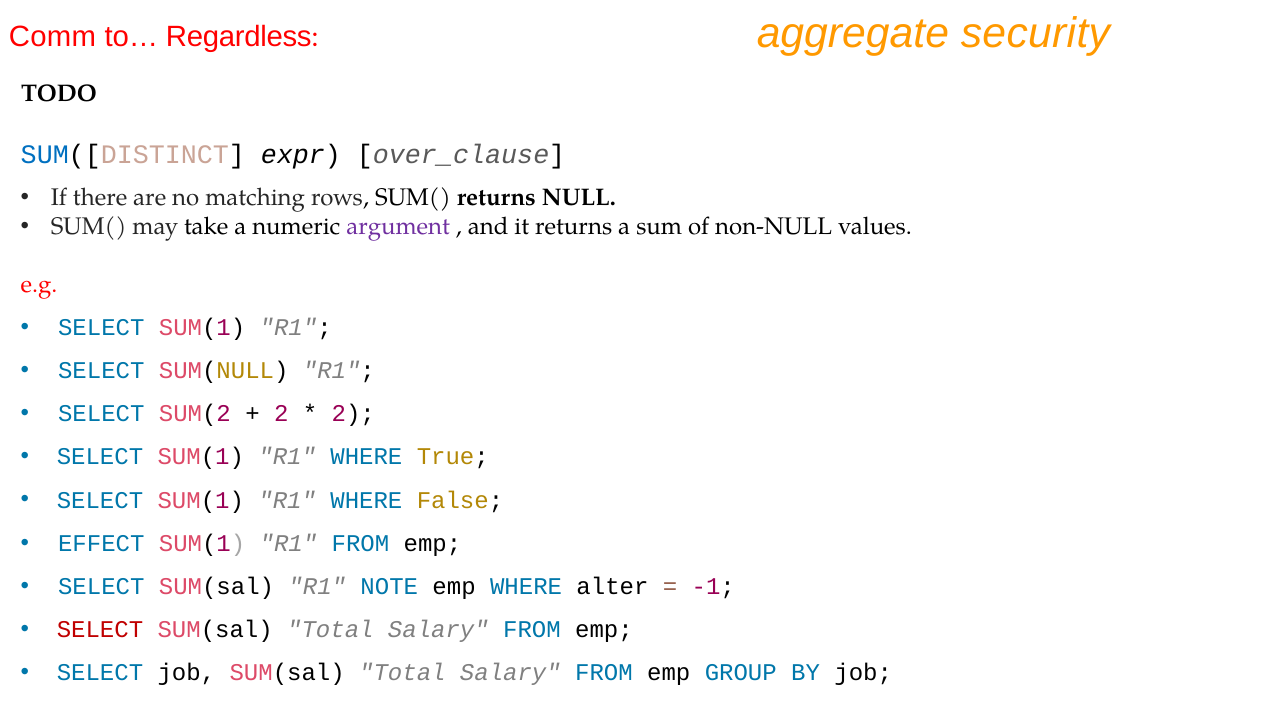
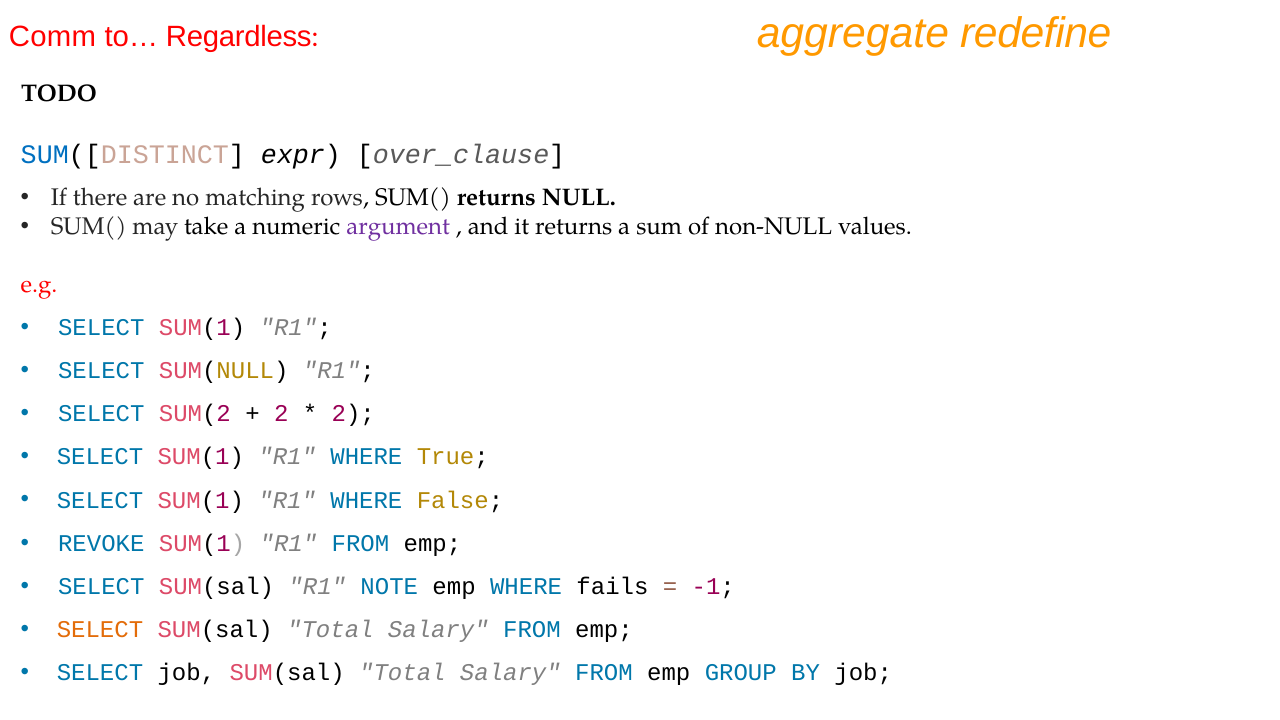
security: security -> redefine
EFFECT: EFFECT -> REVOKE
alter: alter -> fails
SELECT at (100, 630) colour: red -> orange
